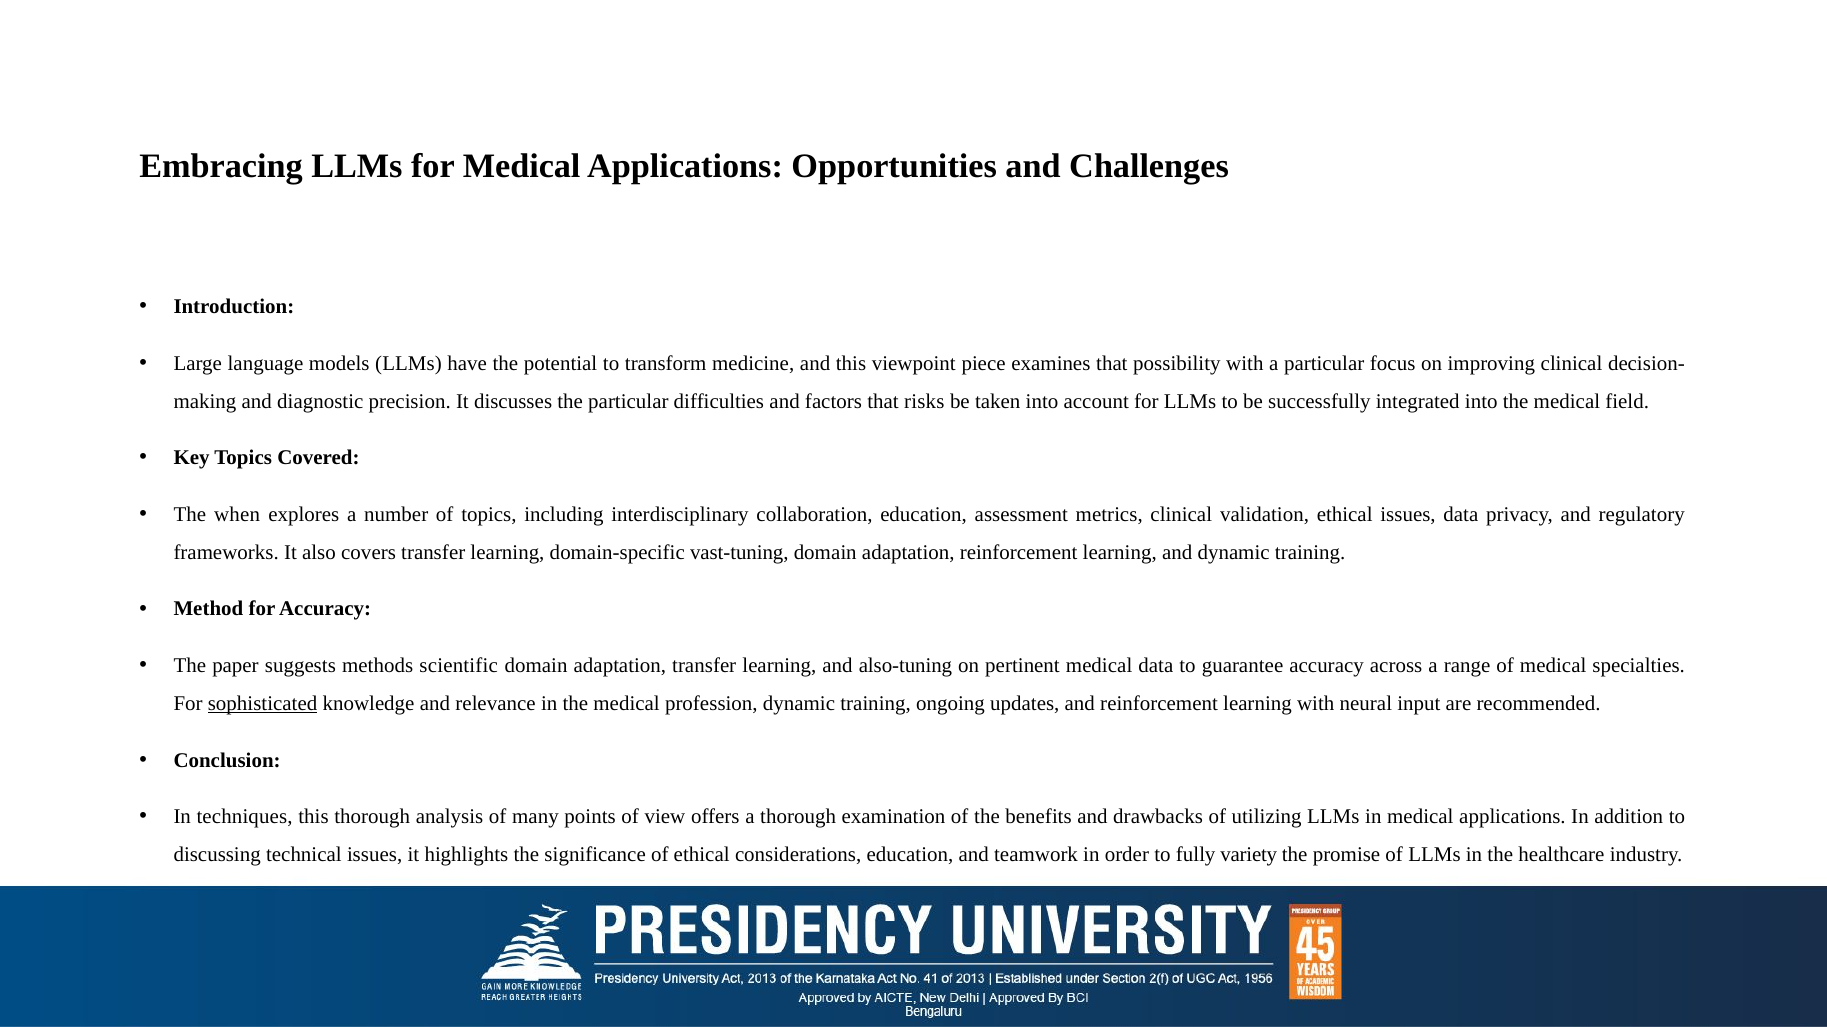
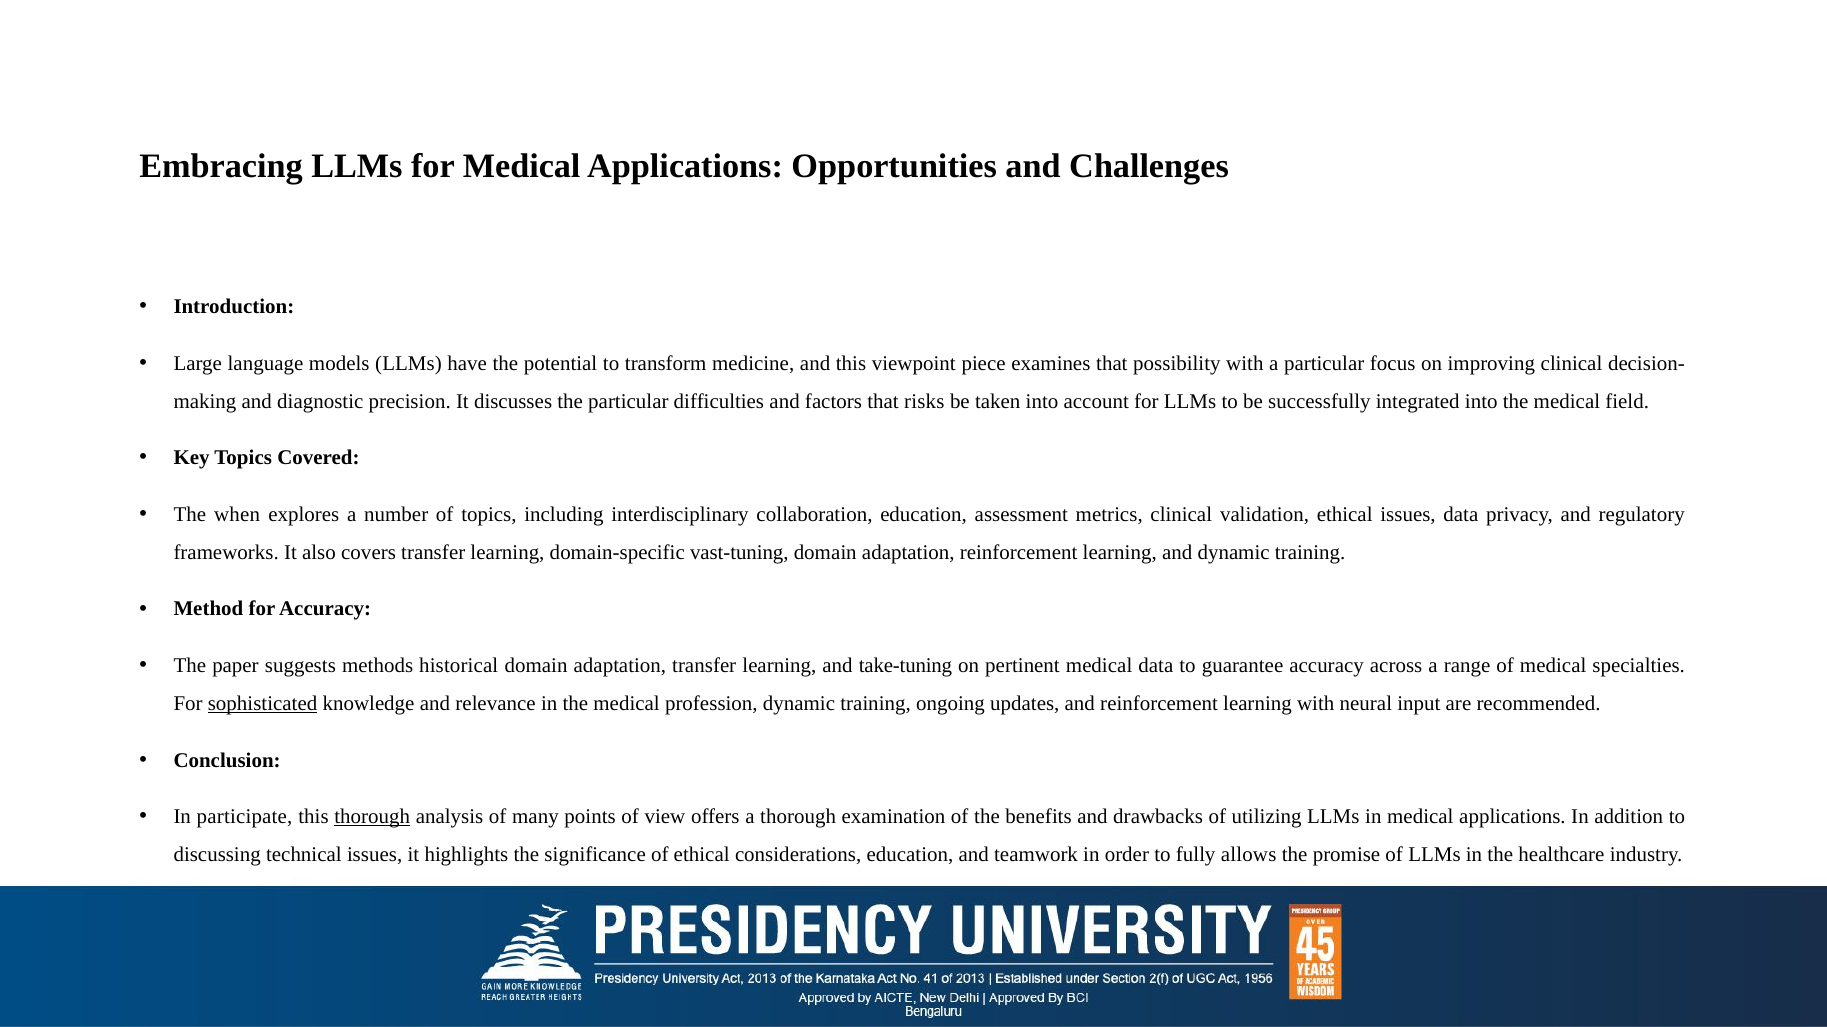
scientific: scientific -> historical
also-tuning: also-tuning -> take-tuning
techniques: techniques -> participate
thorough at (372, 817) underline: none -> present
variety: variety -> allows
